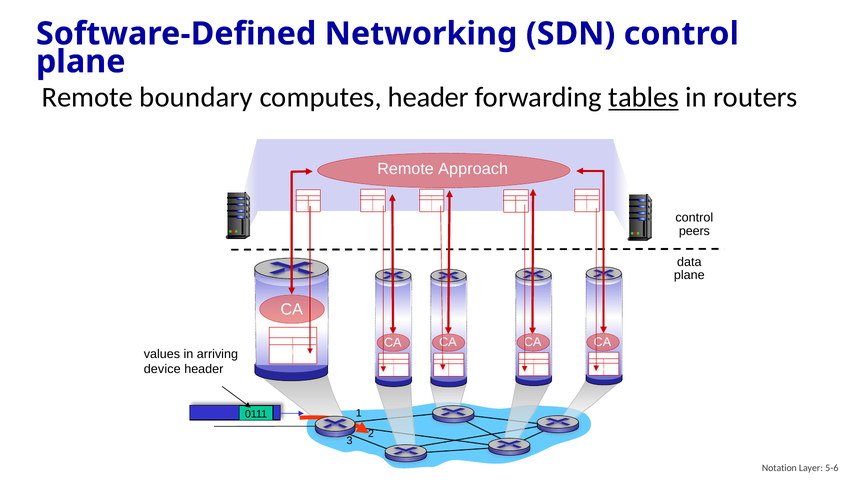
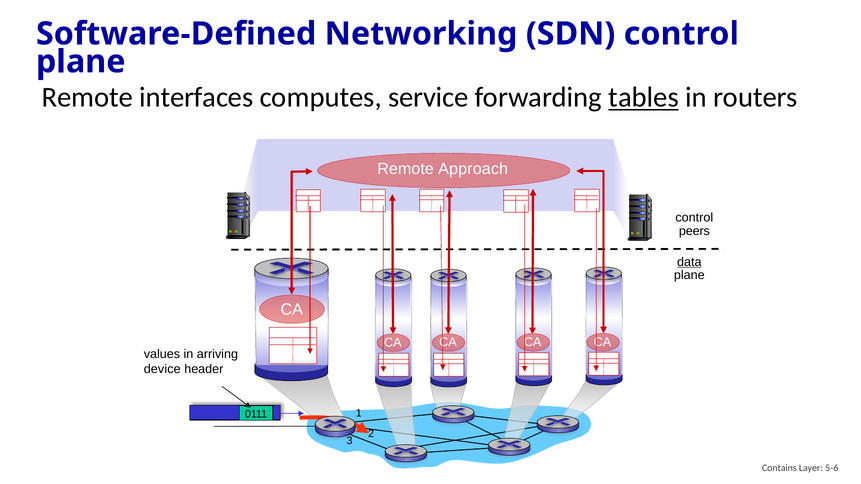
boundary: boundary -> interfaces
computes header: header -> service
data underline: none -> present
Notation: Notation -> Contains
